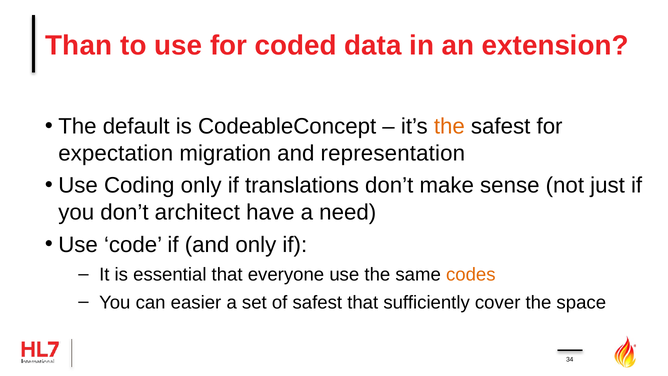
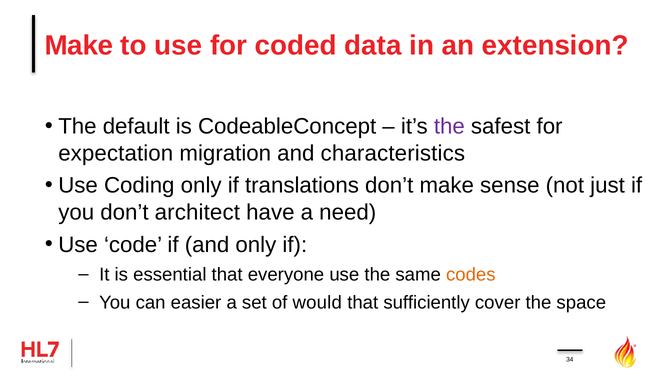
Than at (79, 46): Than -> Make
the at (449, 126) colour: orange -> purple
representation: representation -> characteristics
of safest: safest -> would
